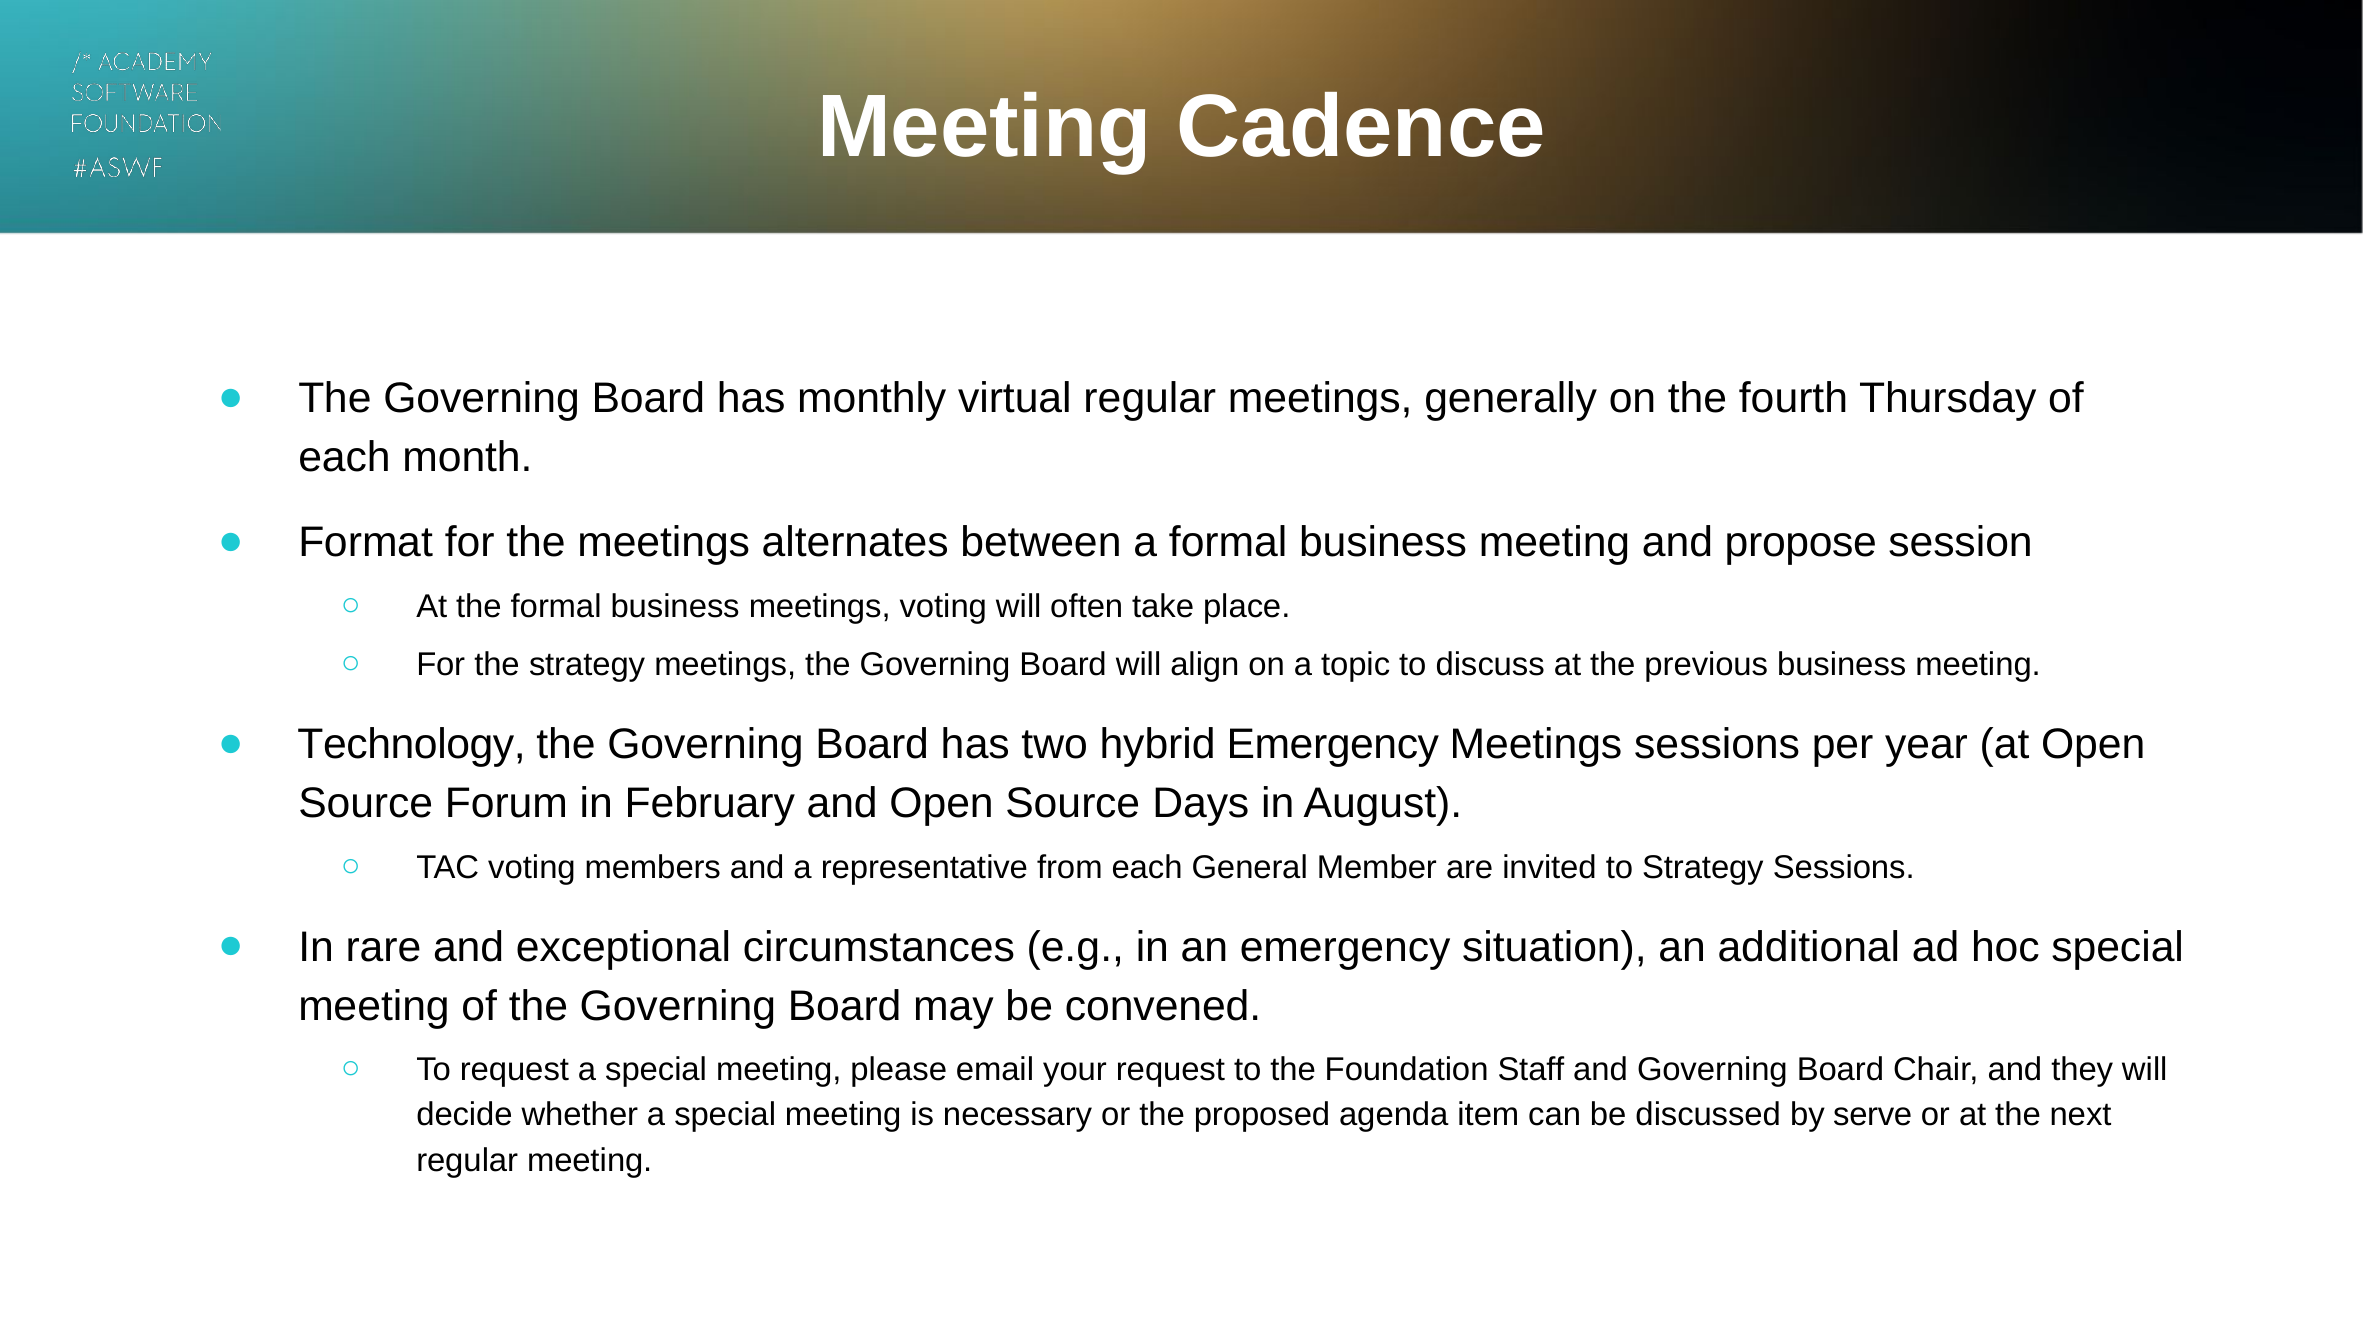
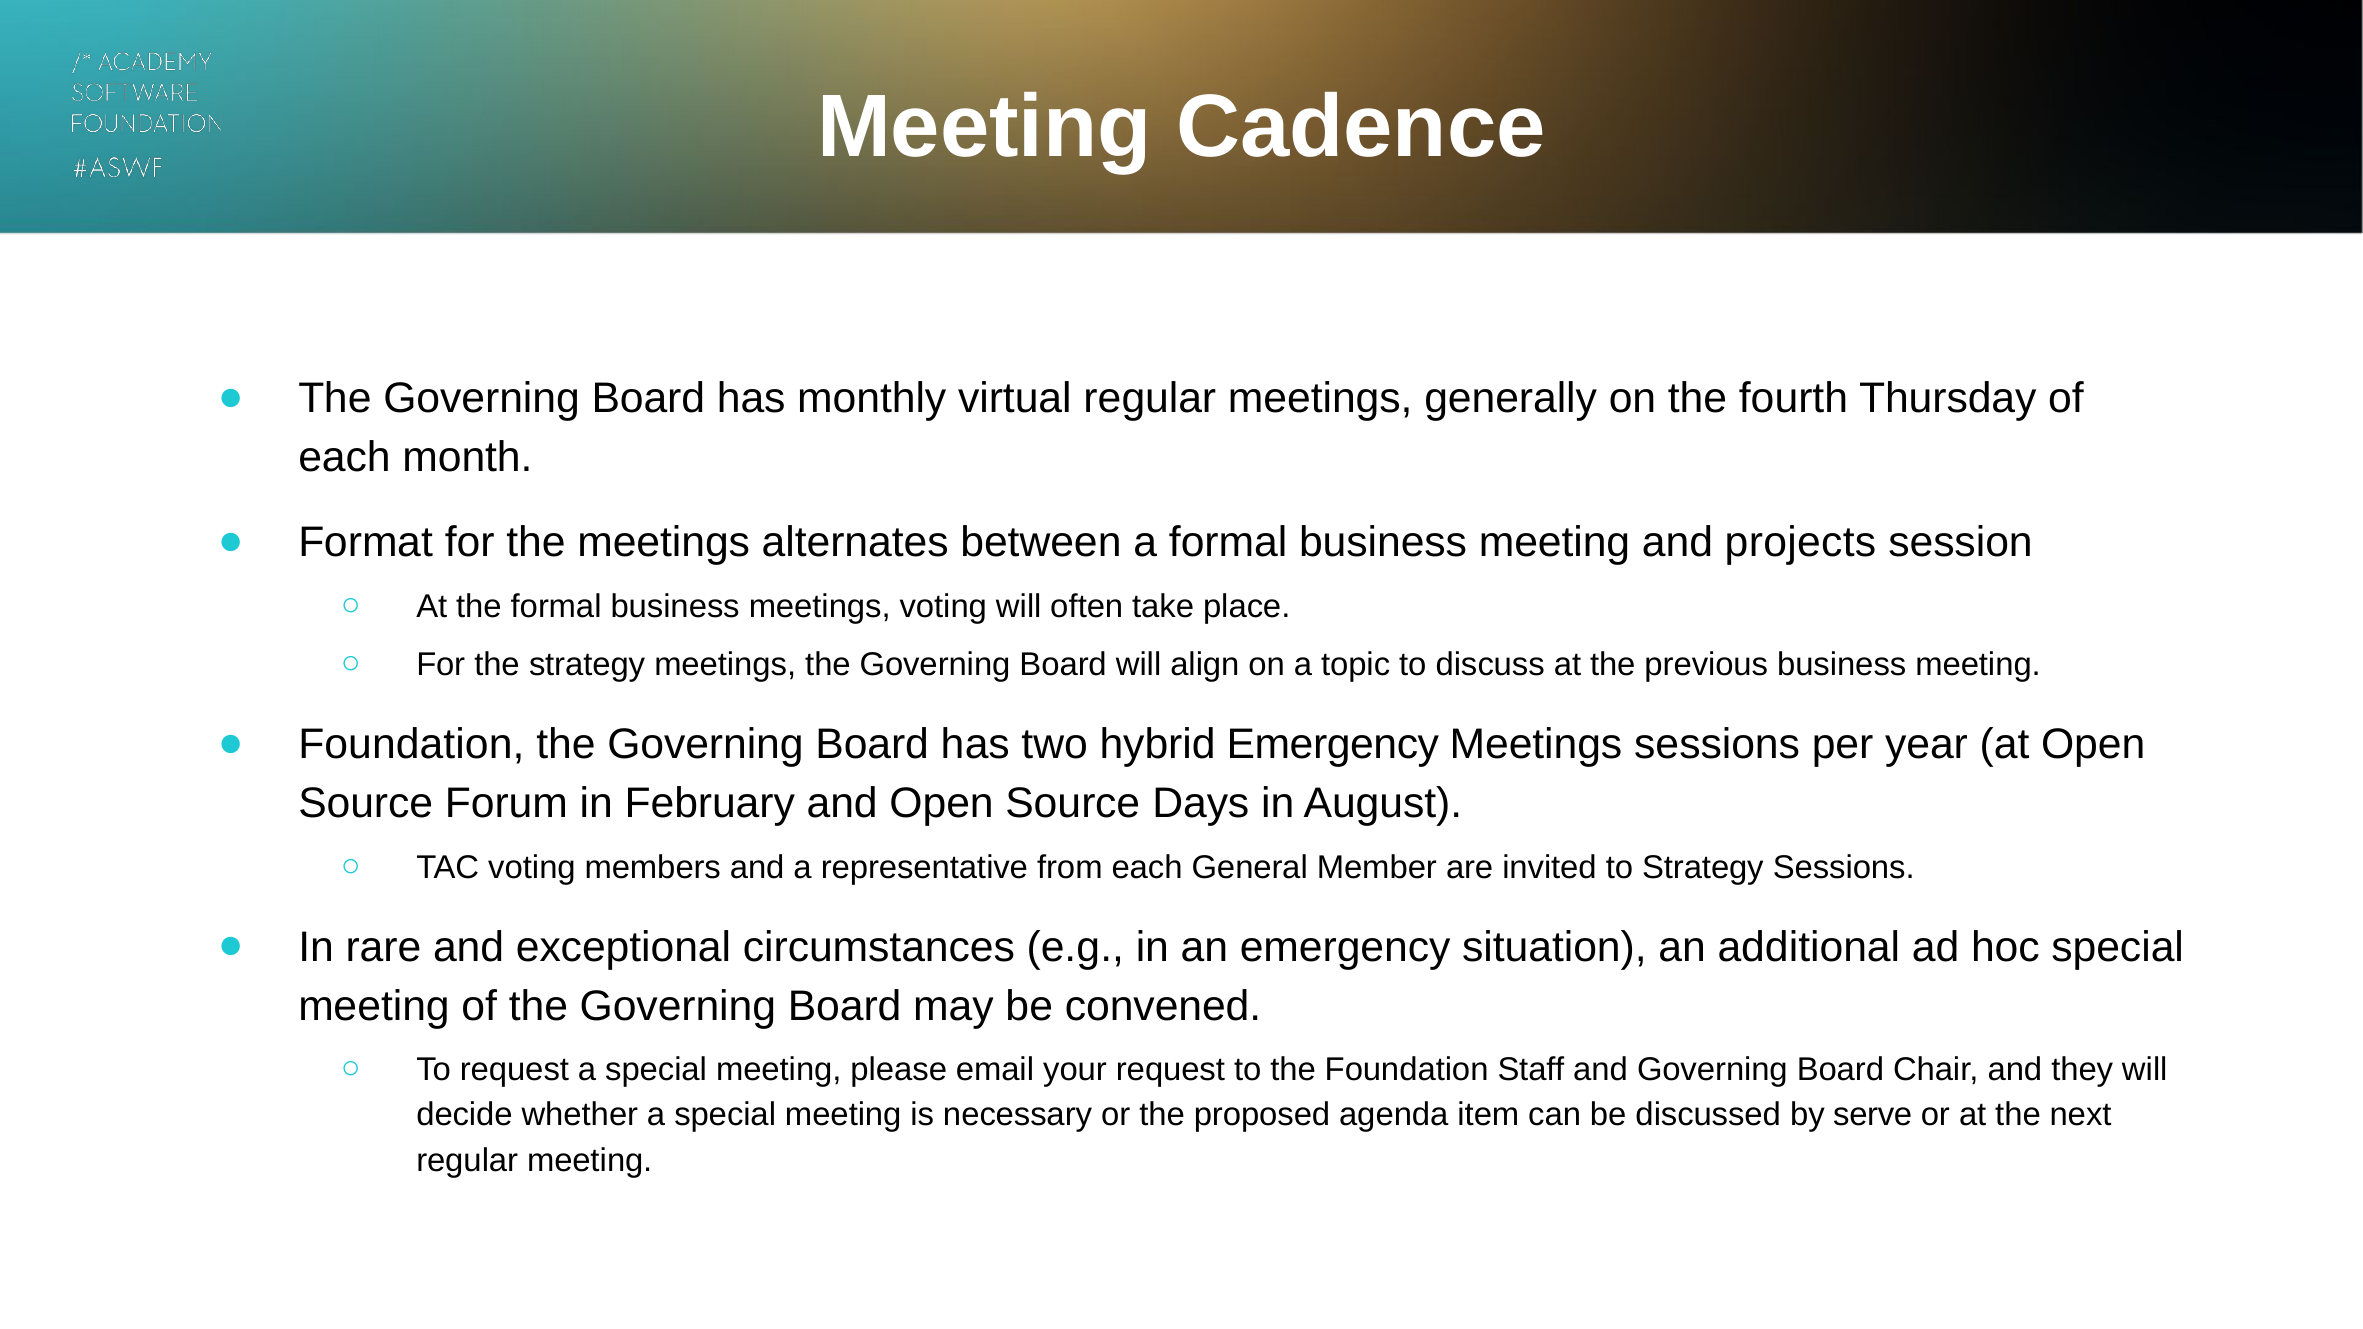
propose: propose -> projects
Technology at (412, 745): Technology -> Foundation
